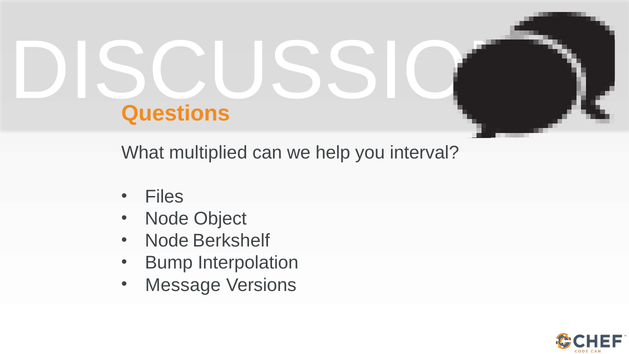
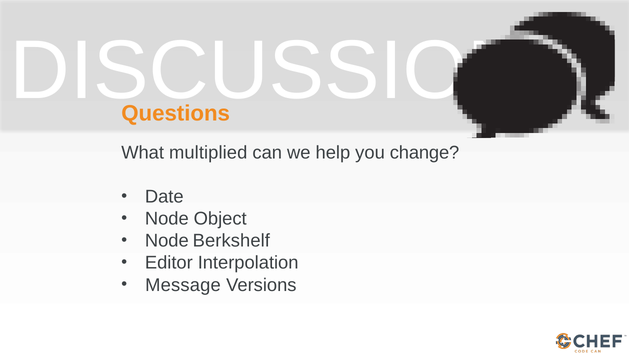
interval: interval -> change
Files: Files -> Date
Bump: Bump -> Editor
